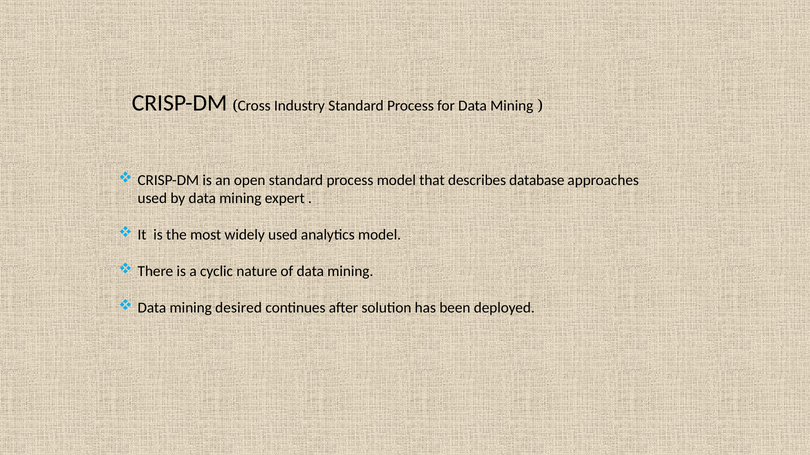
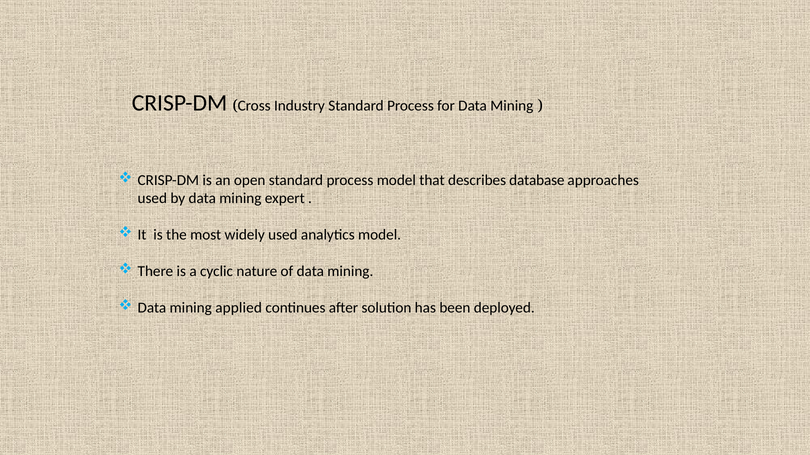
desired: desired -> applied
